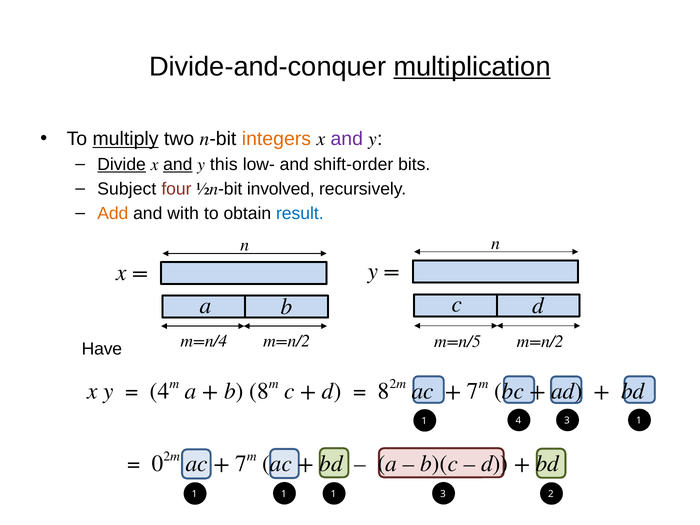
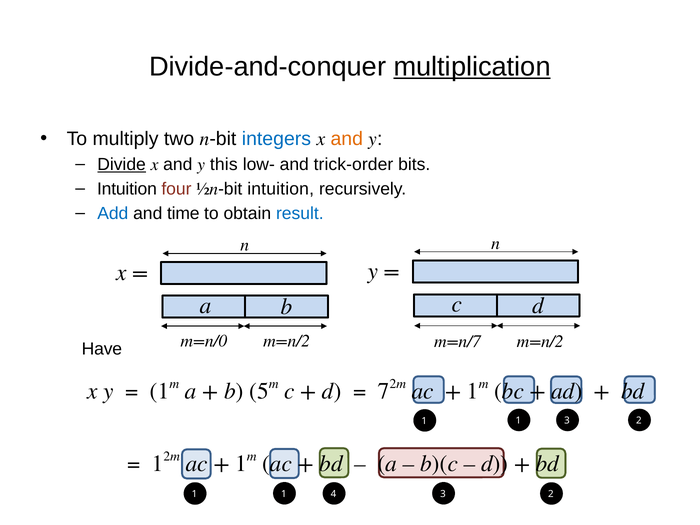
multiply underline: present -> none
integers colour: orange -> blue
and at (347, 139) colour: purple -> orange
and at (178, 165) underline: present -> none
shift-order: shift-order -> trick-order
Subject at (127, 189): Subject -> Intuition
½n-bit involved: involved -> intuition
Add colour: orange -> blue
with: with -> time
m=n/4: m=n/4 -> m=n/0
m=n/5: m=n/5 -> m=n/7
4 at (160, 391): 4 -> 1
b 8: 8 -> 5
8 at (384, 391): 8 -> 7
7 at (473, 391): 7 -> 1
4 at (518, 421): 4 -> 1
3 1: 1 -> 2
0 at (158, 463): 0 -> 1
7 at (241, 463): 7 -> 1
1 at (333, 494): 1 -> 4
